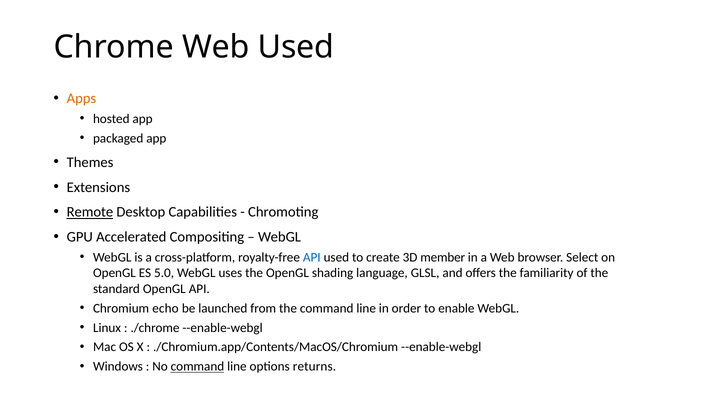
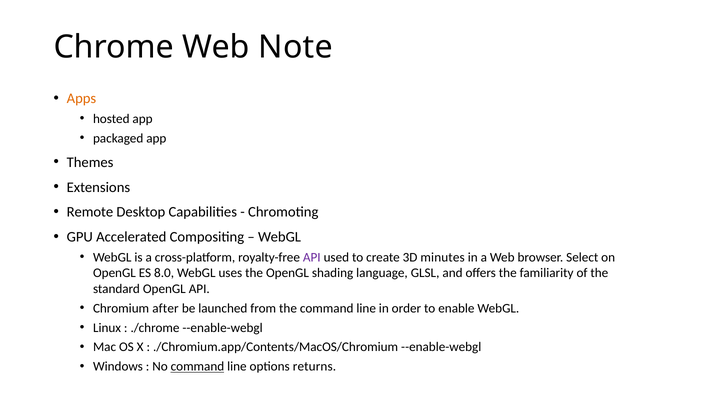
Web Used: Used -> Note
Remote underline: present -> none
API at (312, 257) colour: blue -> purple
member: member -> minutes
5.0: 5.0 -> 8.0
echo: echo -> after
